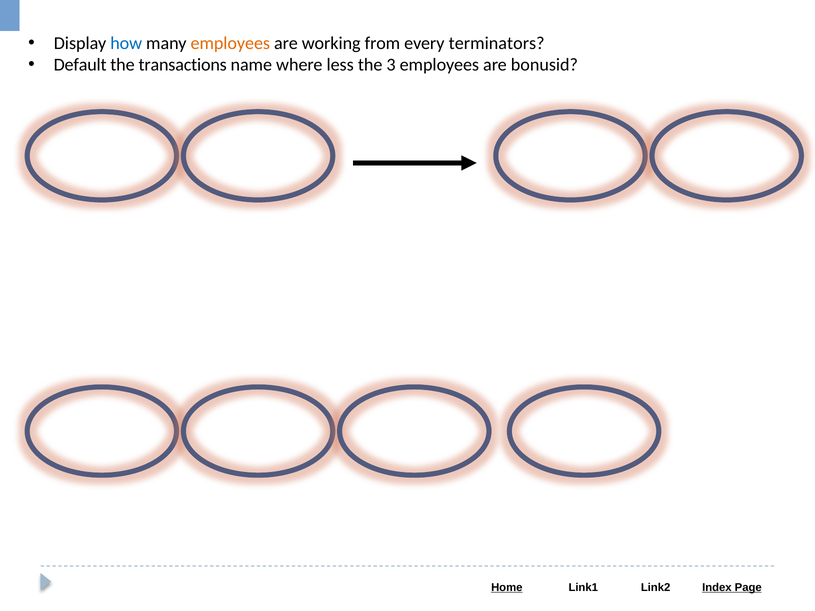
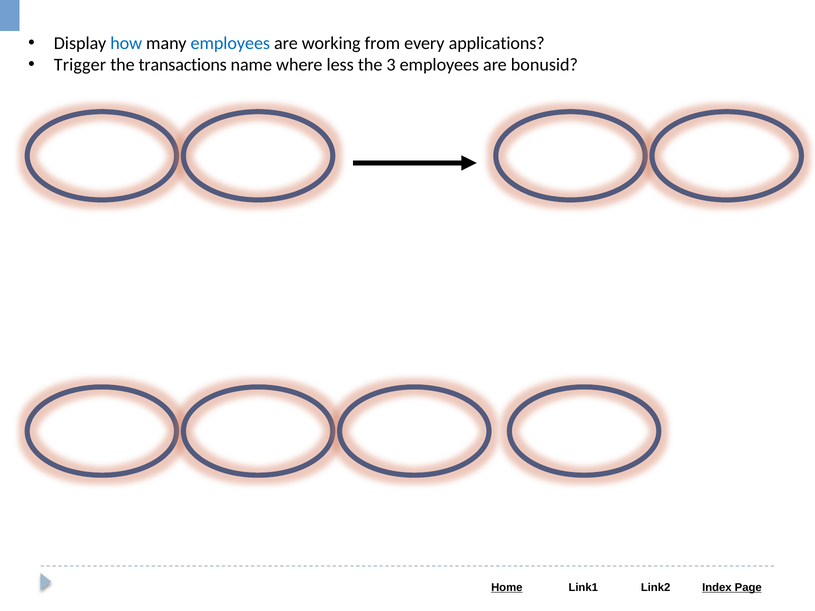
employees at (230, 43) colour: orange -> blue
terminators: terminators -> applications
Default: Default -> Trigger
